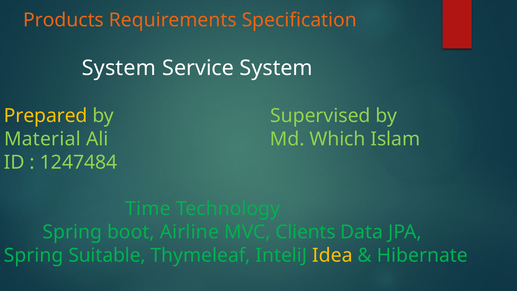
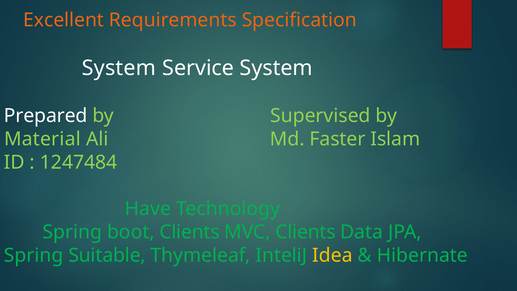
Products: Products -> Excellent
Prepared colour: yellow -> white
Which: Which -> Faster
Time: Time -> Have
boot Airline: Airline -> Clients
